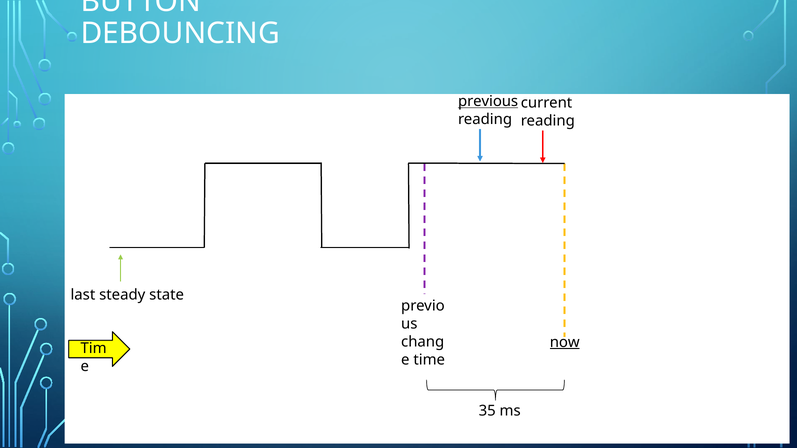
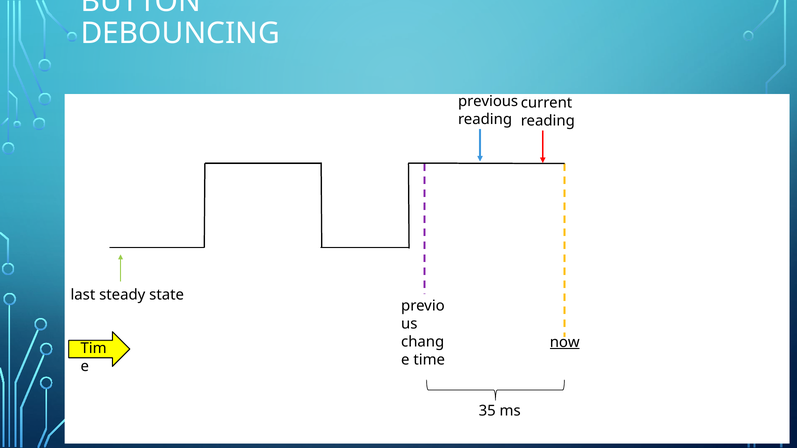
previous underline: present -> none
